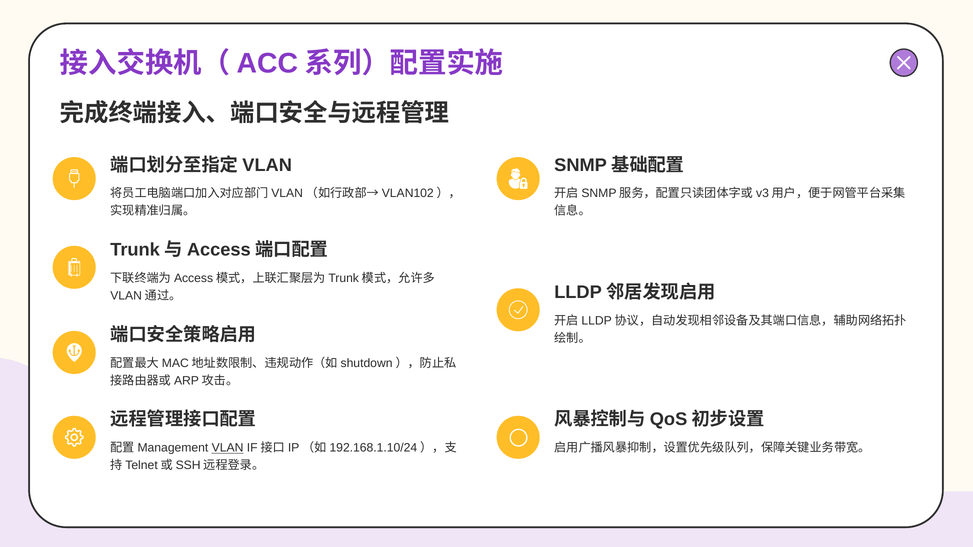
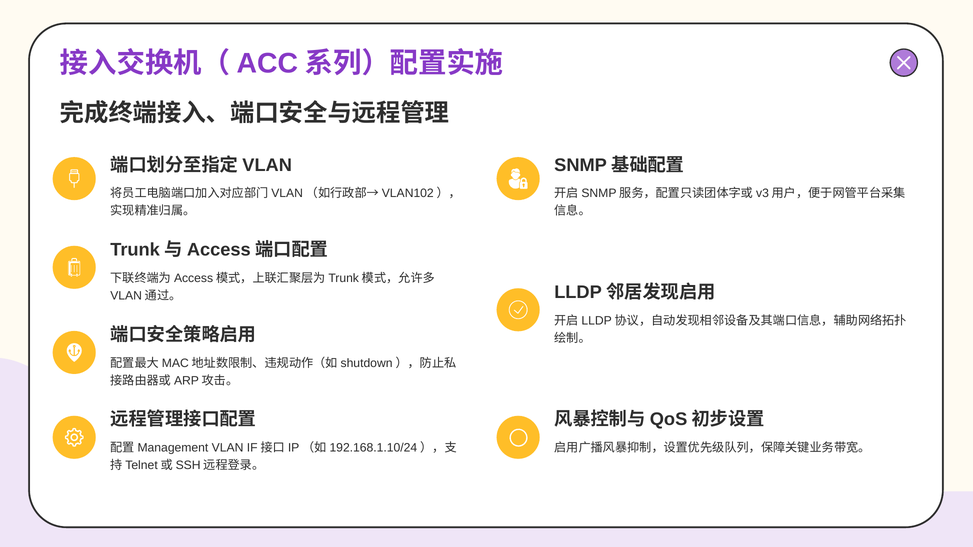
VLAN underline: present -> none
